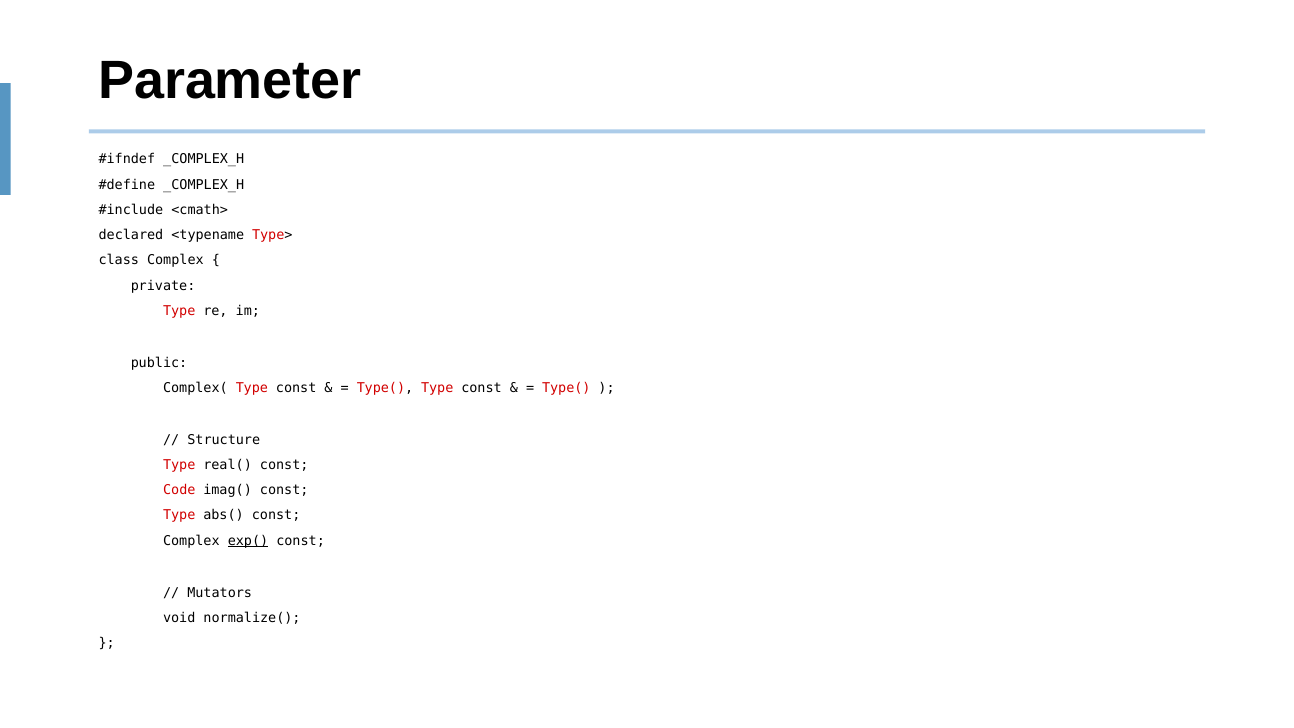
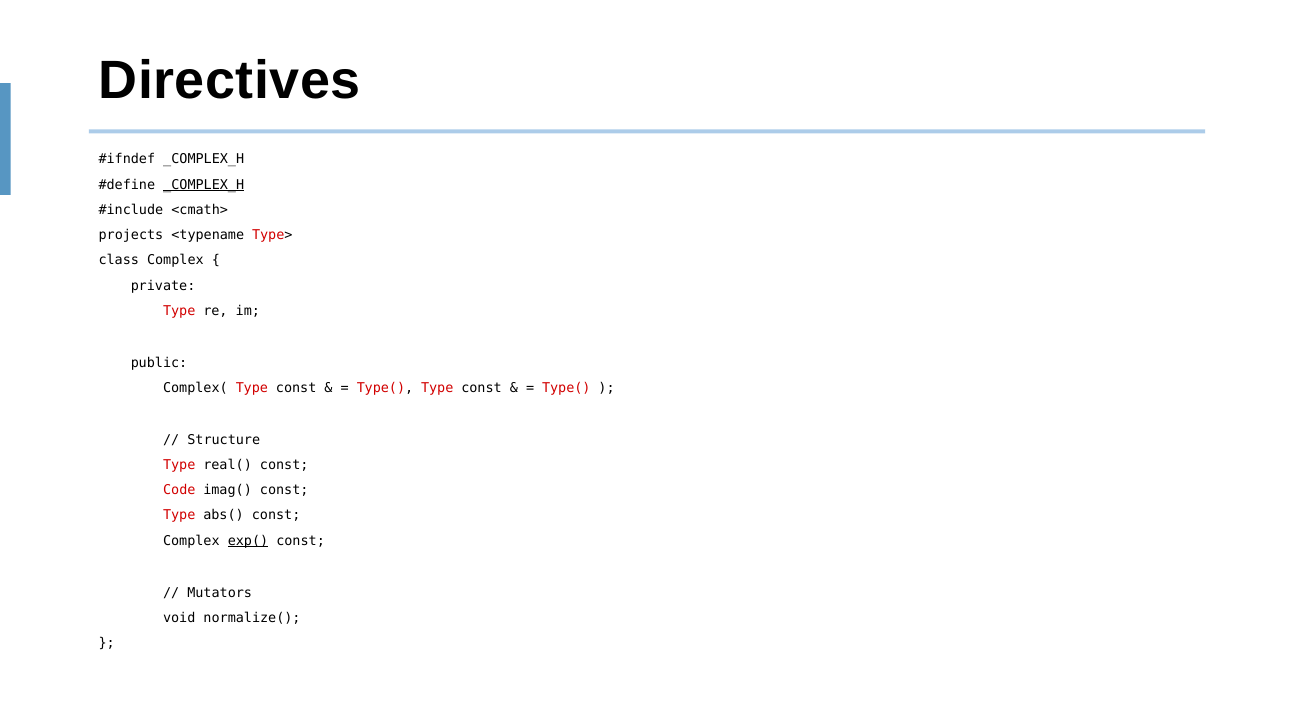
Parameter: Parameter -> Directives
_COMPLEX_H at (204, 185) underline: none -> present
declared: declared -> projects
